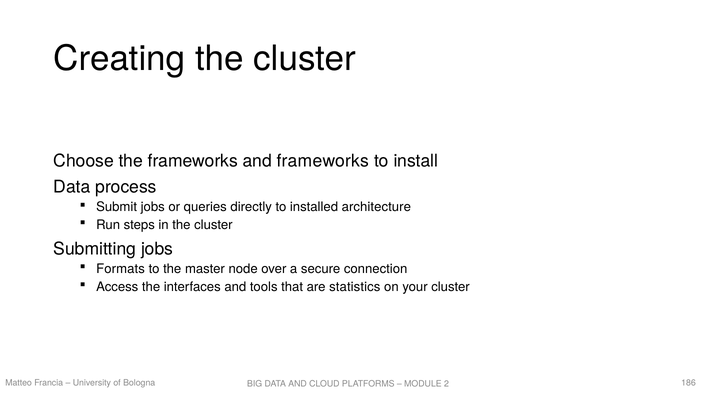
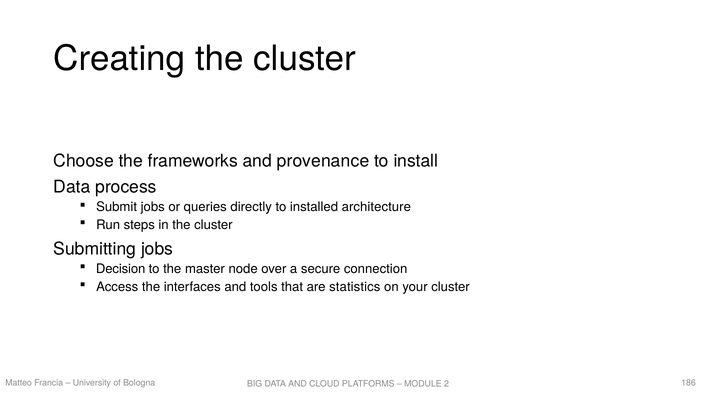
and frameworks: frameworks -> provenance
Formats: Formats -> Decision
